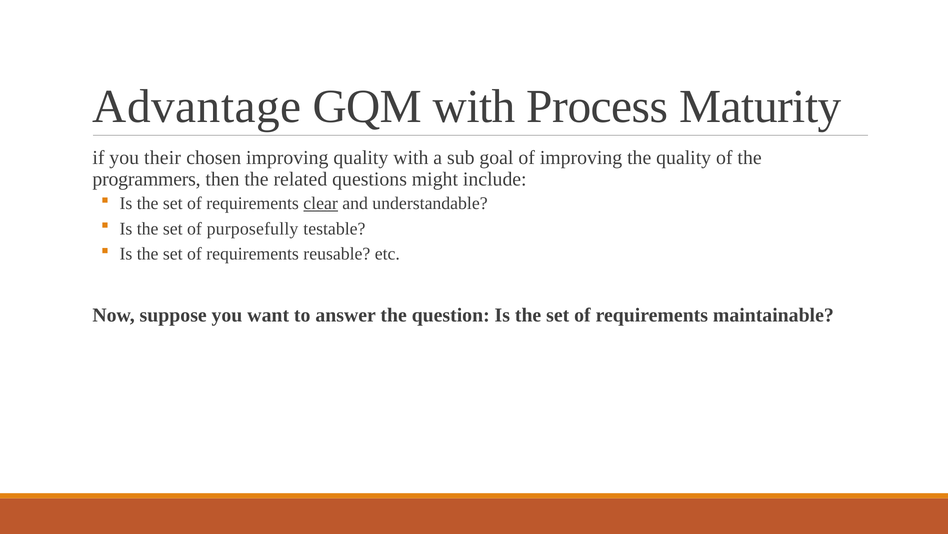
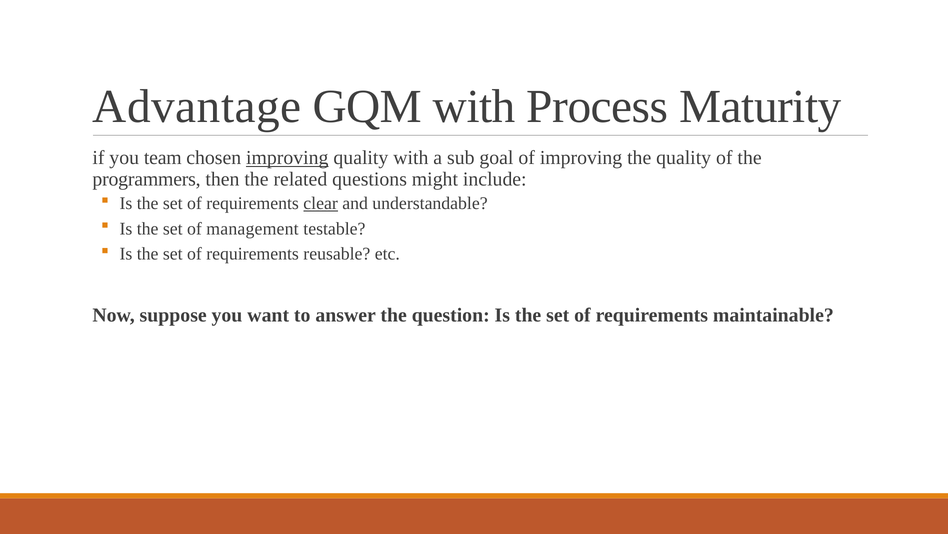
their: their -> team
improving at (287, 158) underline: none -> present
purposefully: purposefully -> management
